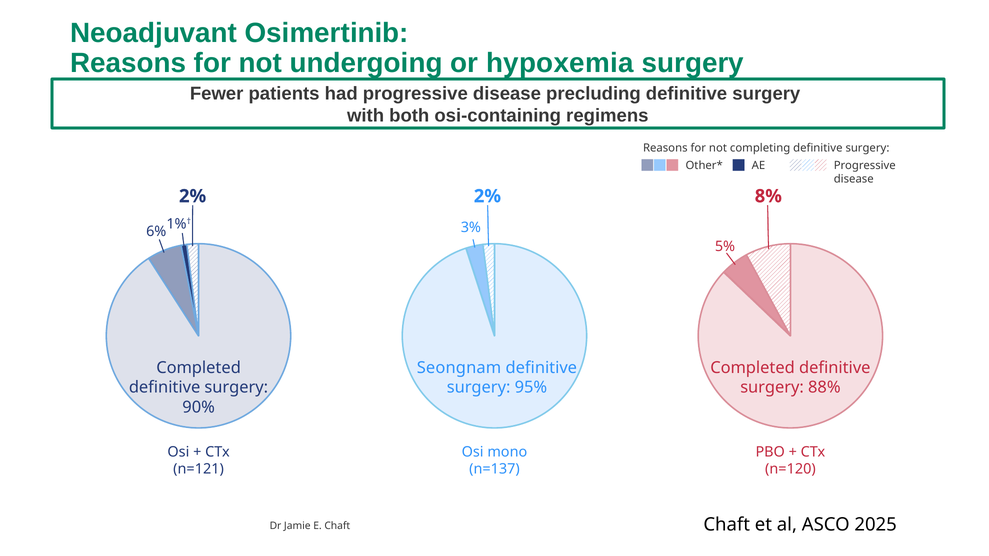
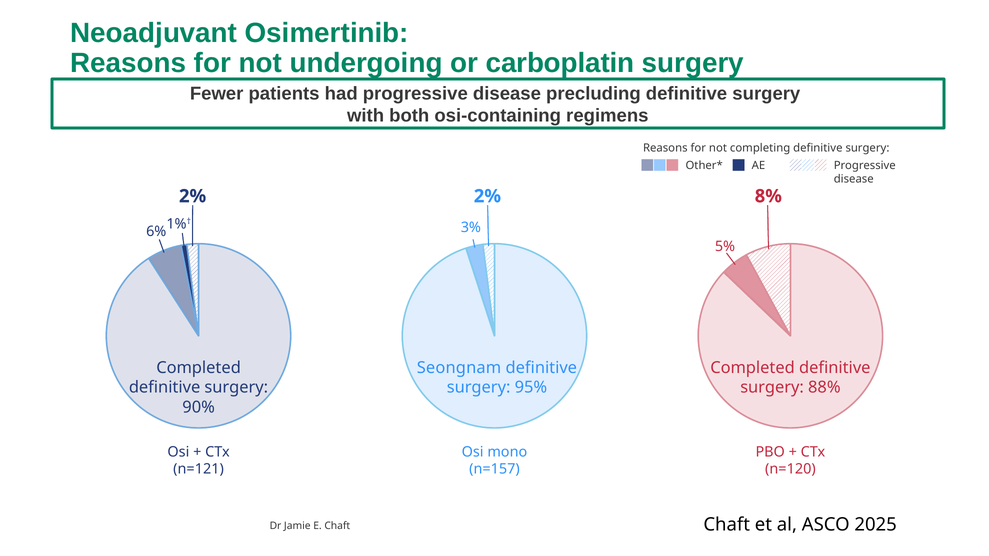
hypoxemia: hypoxemia -> carboplatin
n=137: n=137 -> n=157
